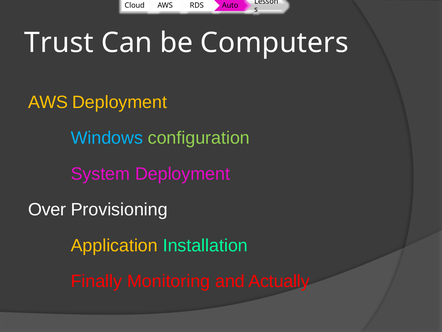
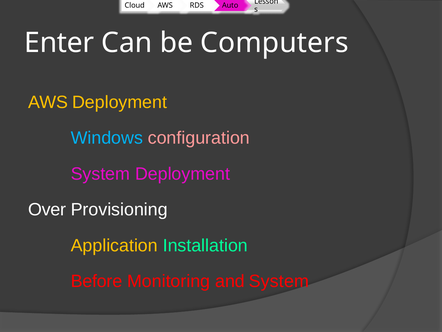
Trust: Trust -> Enter
configuration colour: light green -> pink
Finally: Finally -> Before
and Actually: Actually -> System
